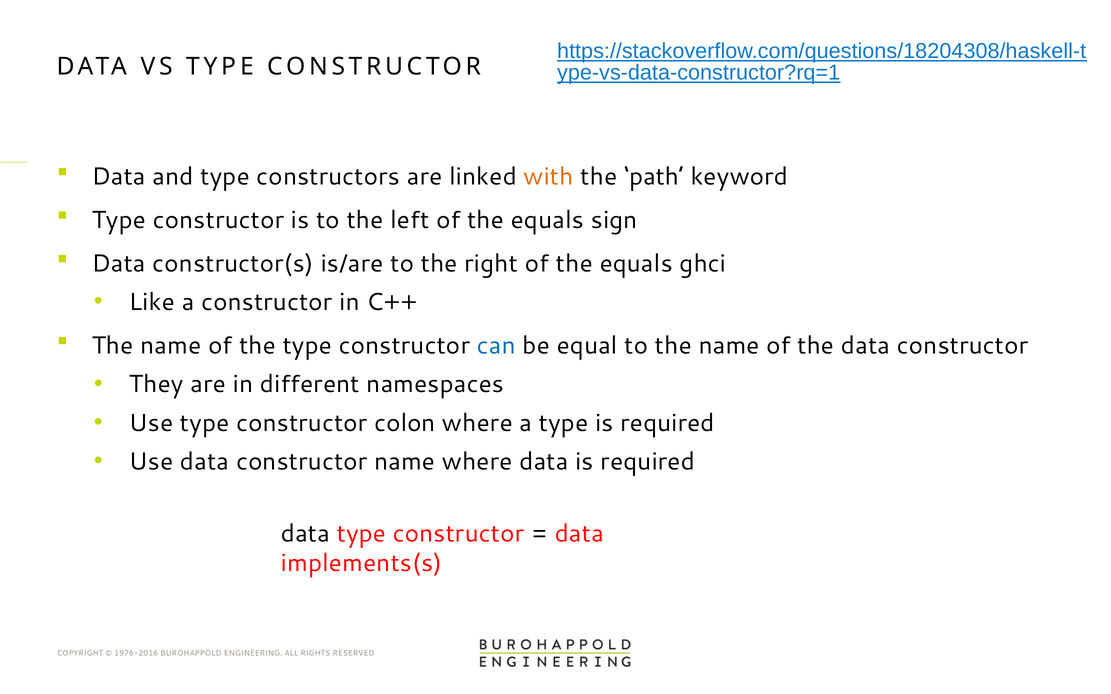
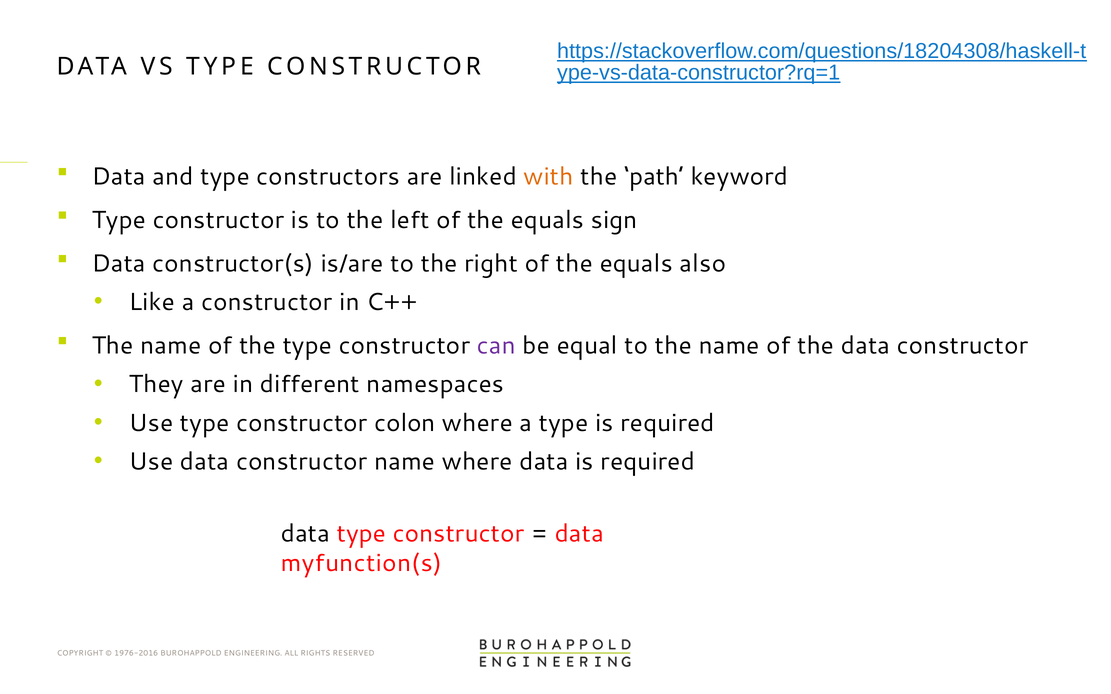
ghci: ghci -> also
can colour: blue -> purple
implements(s: implements(s -> myfunction(s
